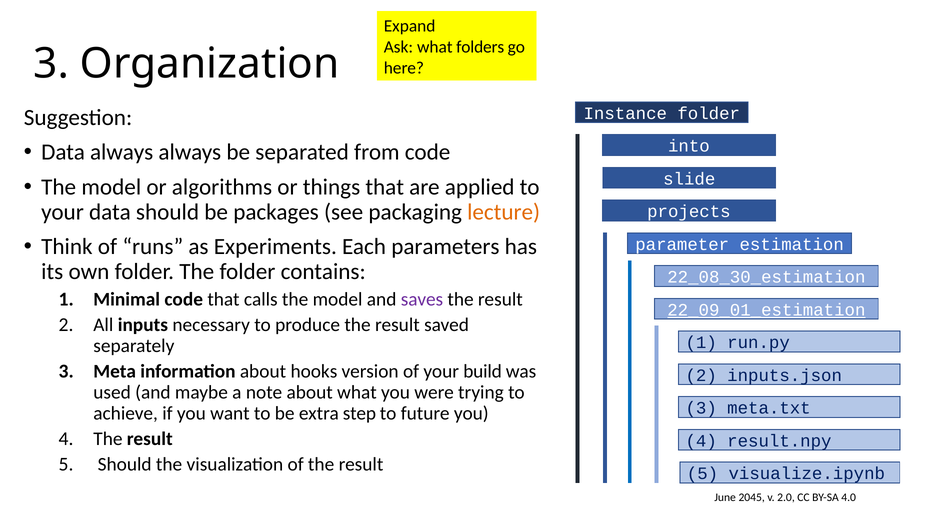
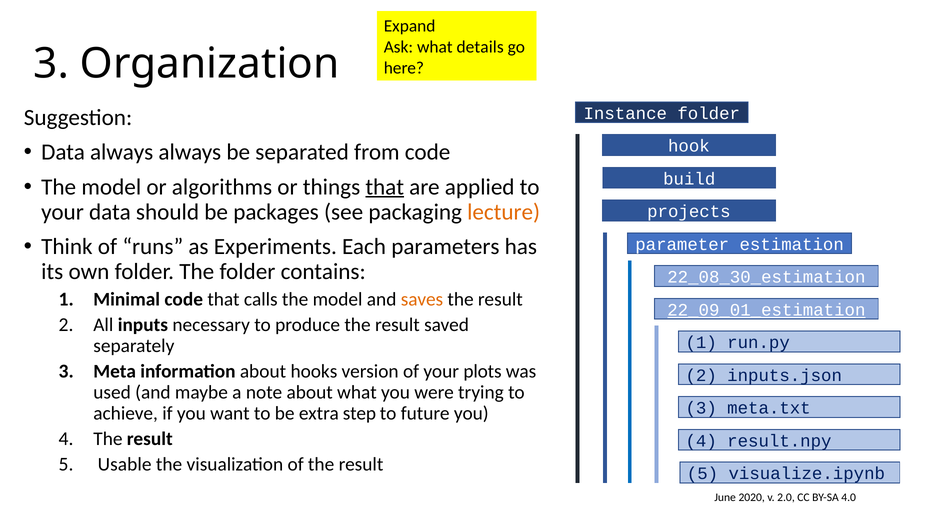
folders: folders -> details
into: into -> hook
slide: slide -> build
that at (385, 187) underline: none -> present
saves colour: purple -> orange
build: build -> plots
5 Should: Should -> Usable
2045: 2045 -> 2020
